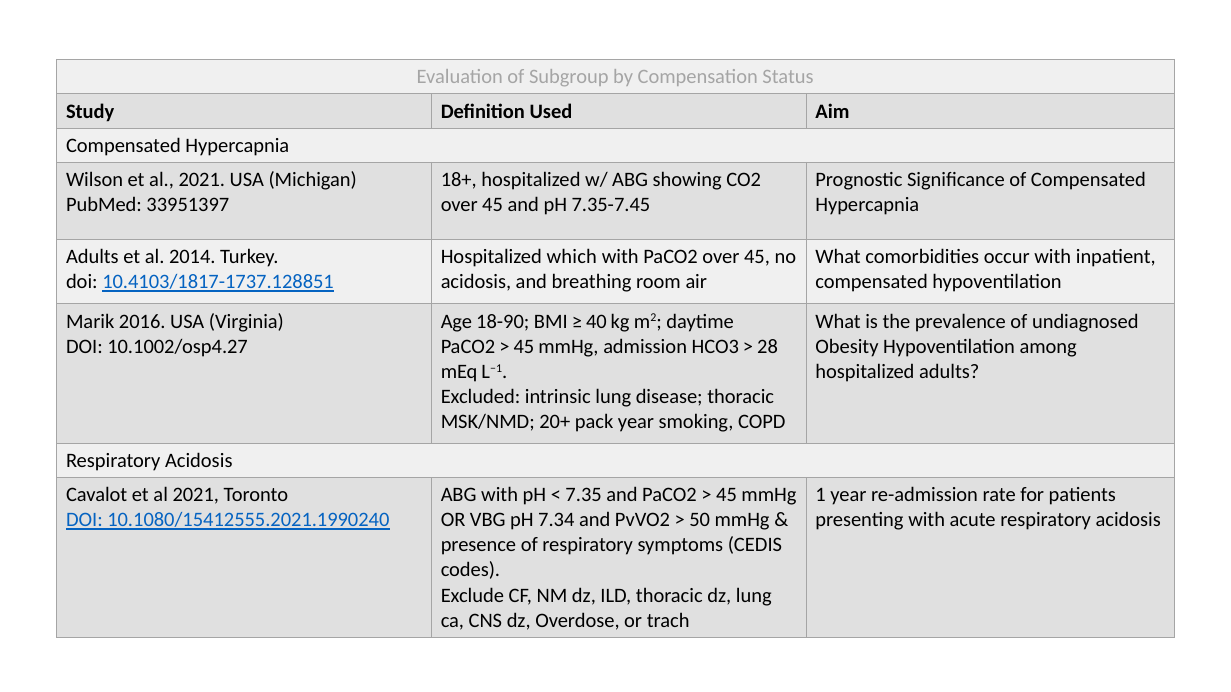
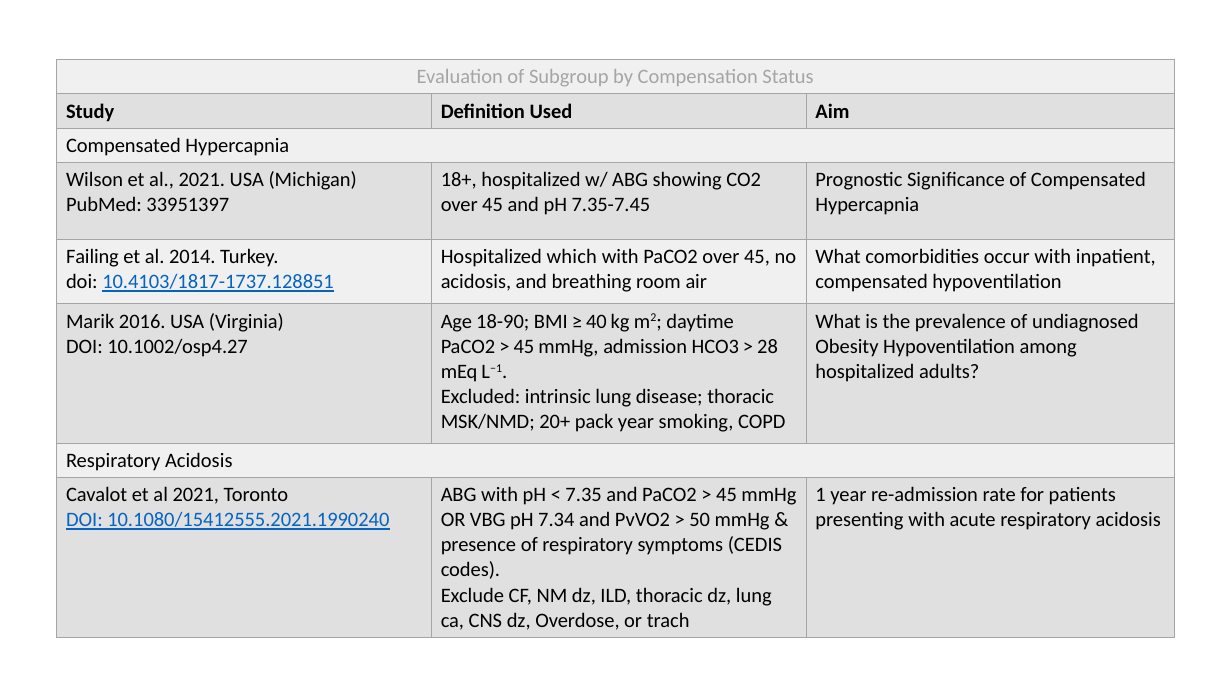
Adults at (92, 257): Adults -> Failing
